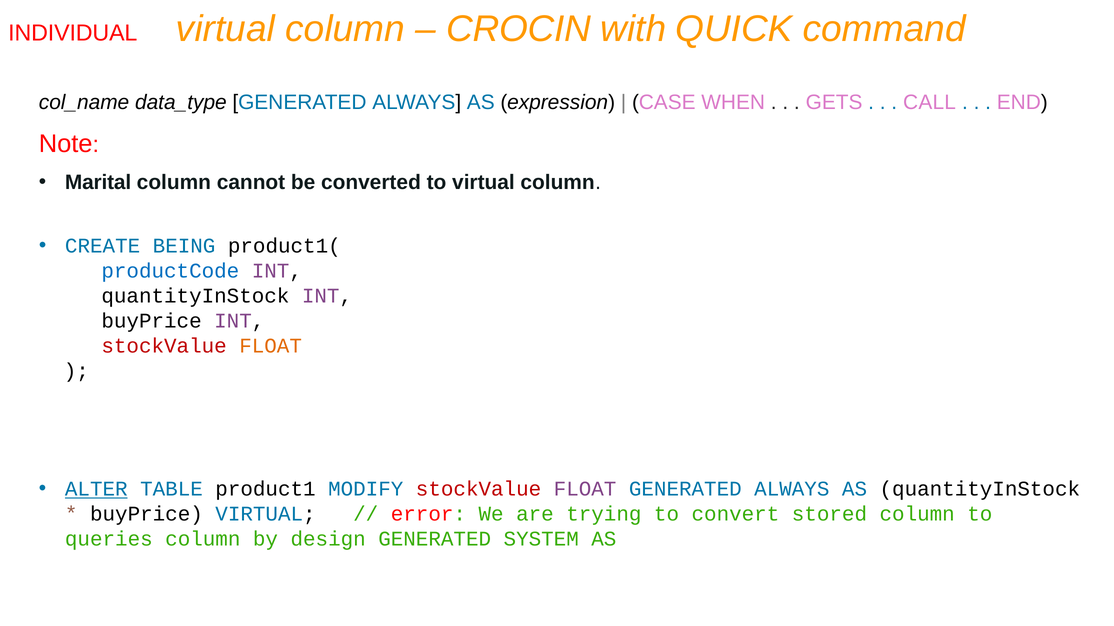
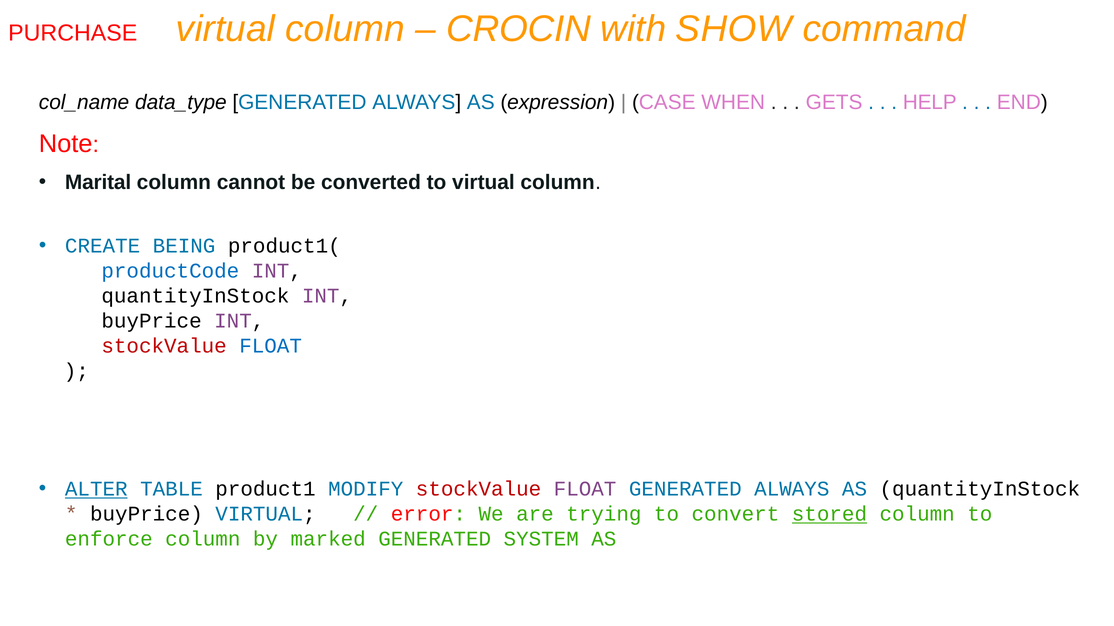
QUICK: QUICK -> SHOW
INDIVIDUAL: INDIVIDUAL -> PURCHASE
CALL: CALL -> HELP
FLOAT at (271, 346) colour: orange -> blue
stored underline: none -> present
queries: queries -> enforce
design: design -> marked
